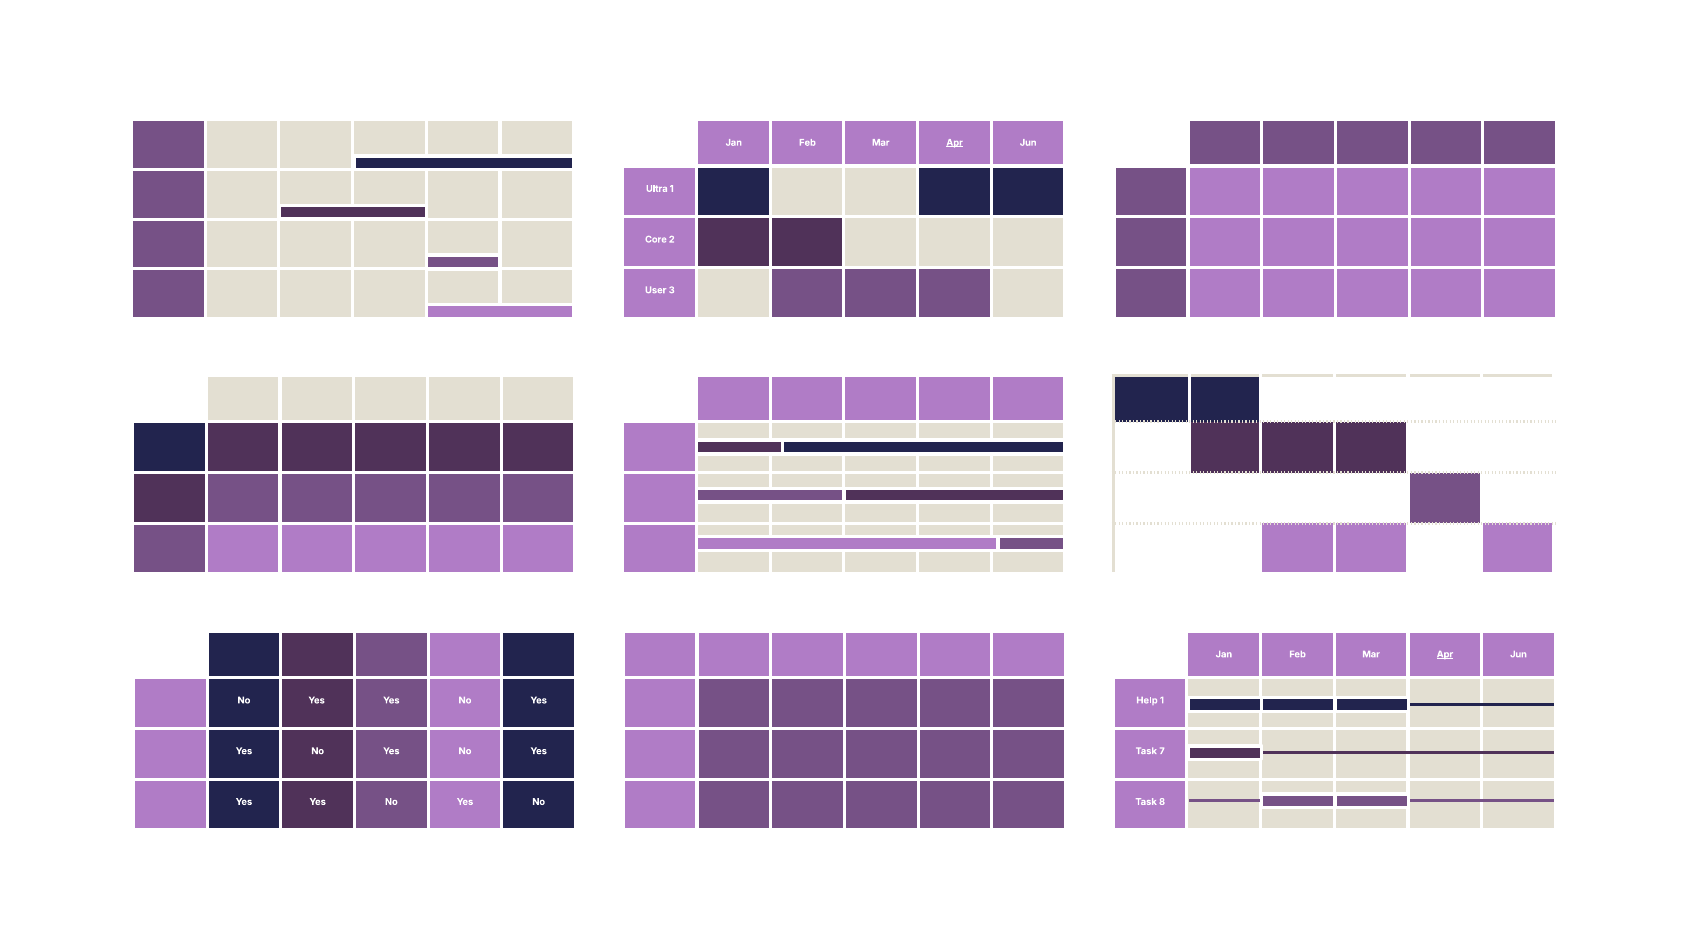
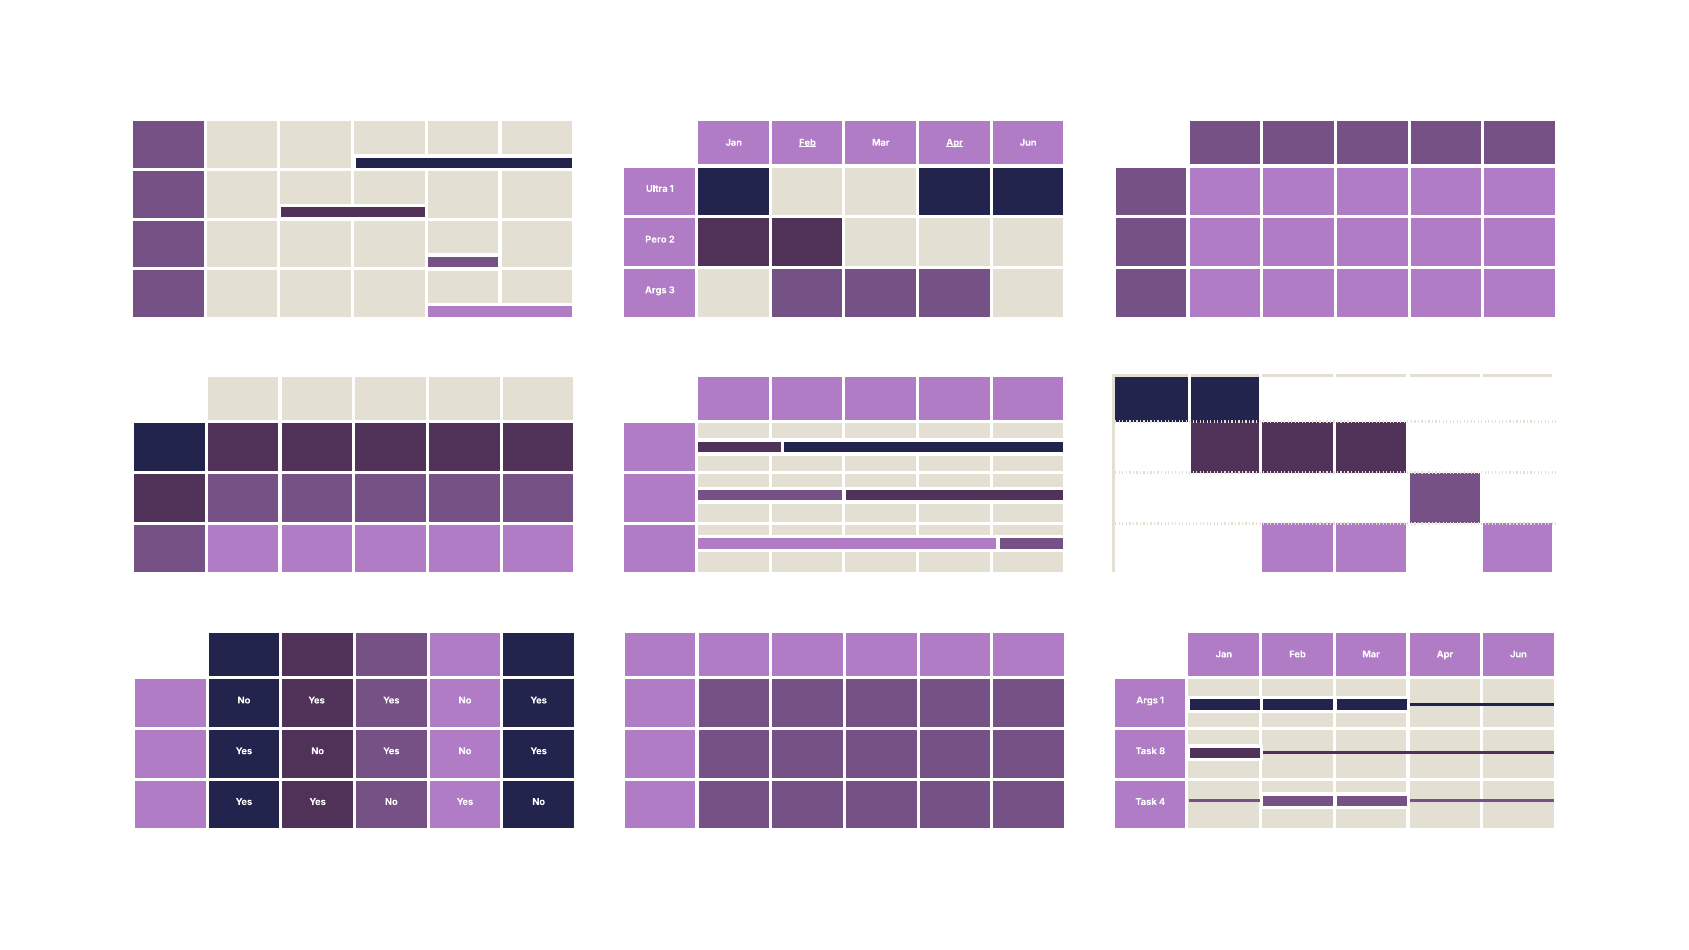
Feb at (808, 143) underline: none -> present
Core: Core -> Pero
User at (656, 290): User -> Args
Apr at (1445, 654) underline: present -> none
Help at (1147, 700): Help -> Args
7: 7 -> 8
8: 8 -> 4
